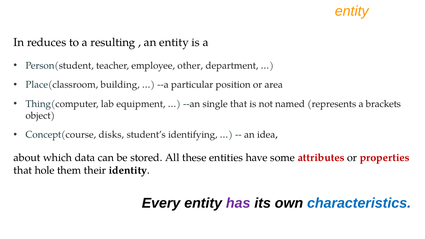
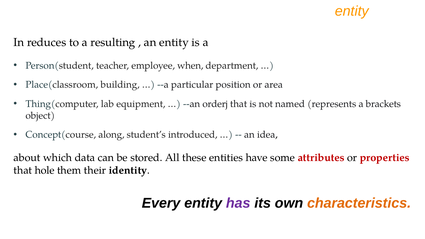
other: other -> when
single: single -> orderj
disks: disks -> along
identifying: identifying -> introduced
characteristics colour: blue -> orange
